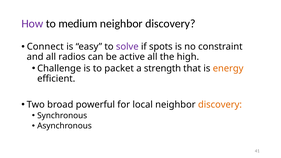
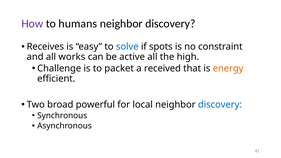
medium: medium -> humans
Connect: Connect -> Receives
solve colour: purple -> blue
radios: radios -> works
strength: strength -> received
discovery at (220, 105) colour: orange -> blue
